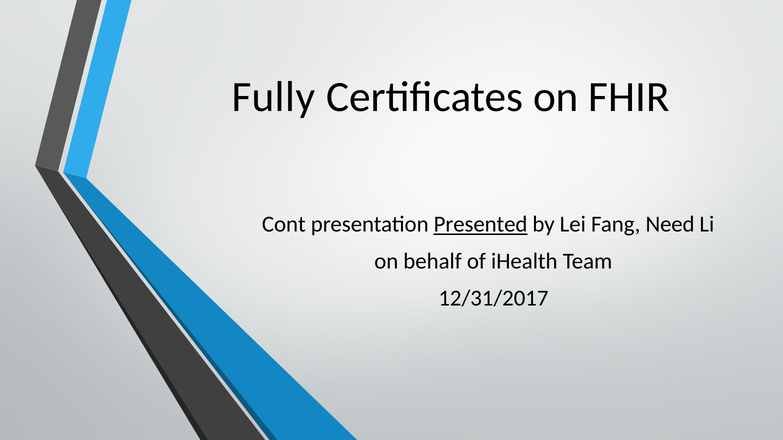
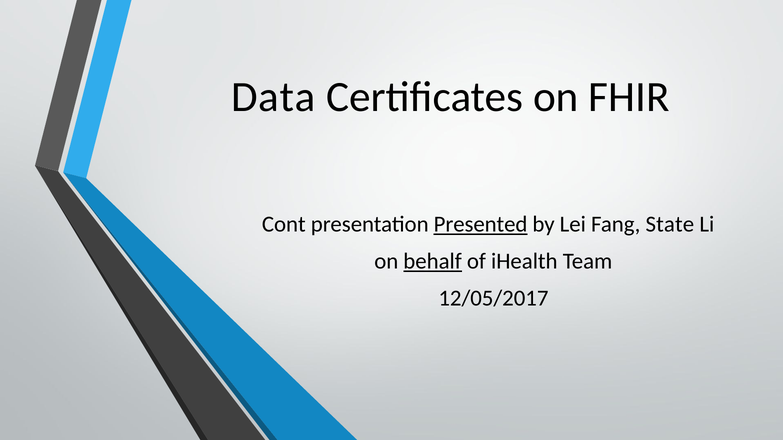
Fully: Fully -> Data
Need: Need -> State
behalf underline: none -> present
12/31/2017: 12/31/2017 -> 12/05/2017
